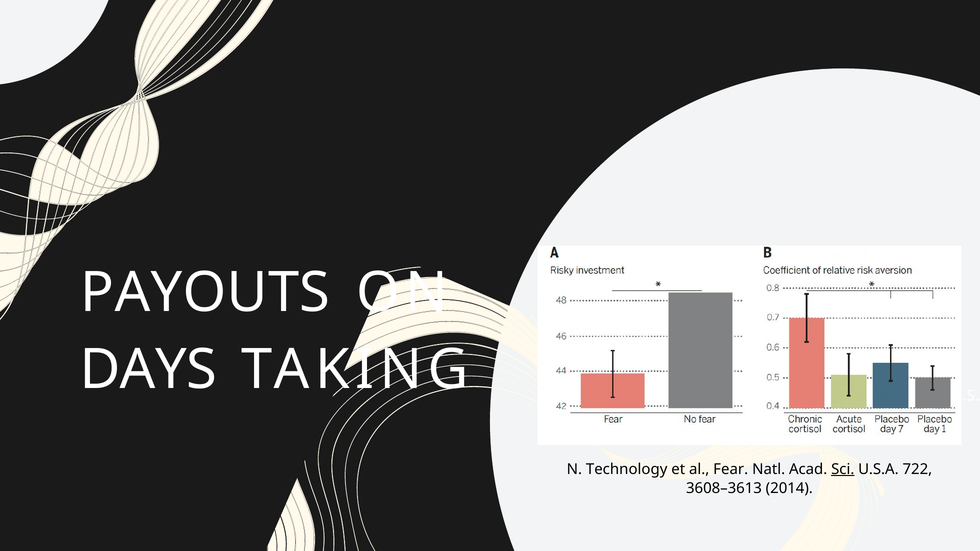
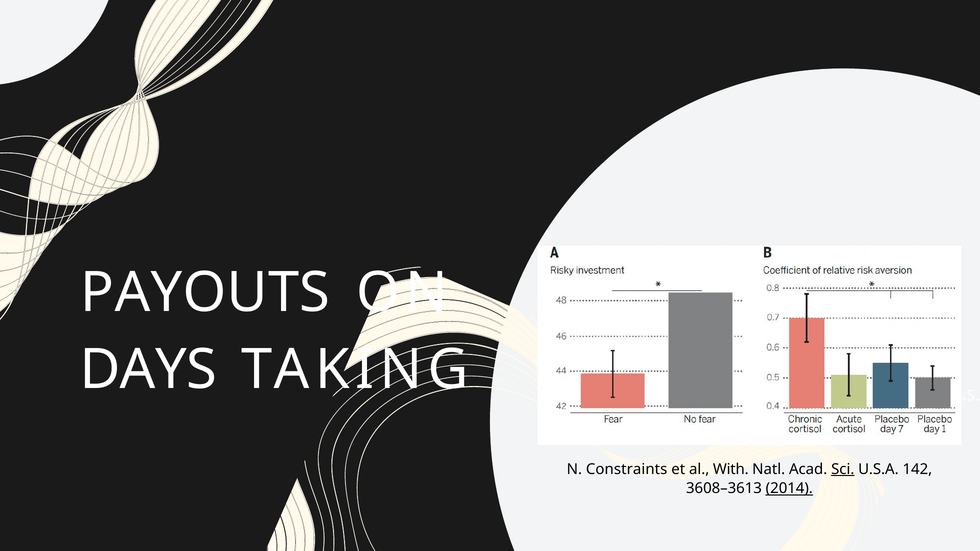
Technology: Technology -> Constraints
Fear: Fear -> With
722: 722 -> 142
2014 at (789, 489) underline: none -> present
